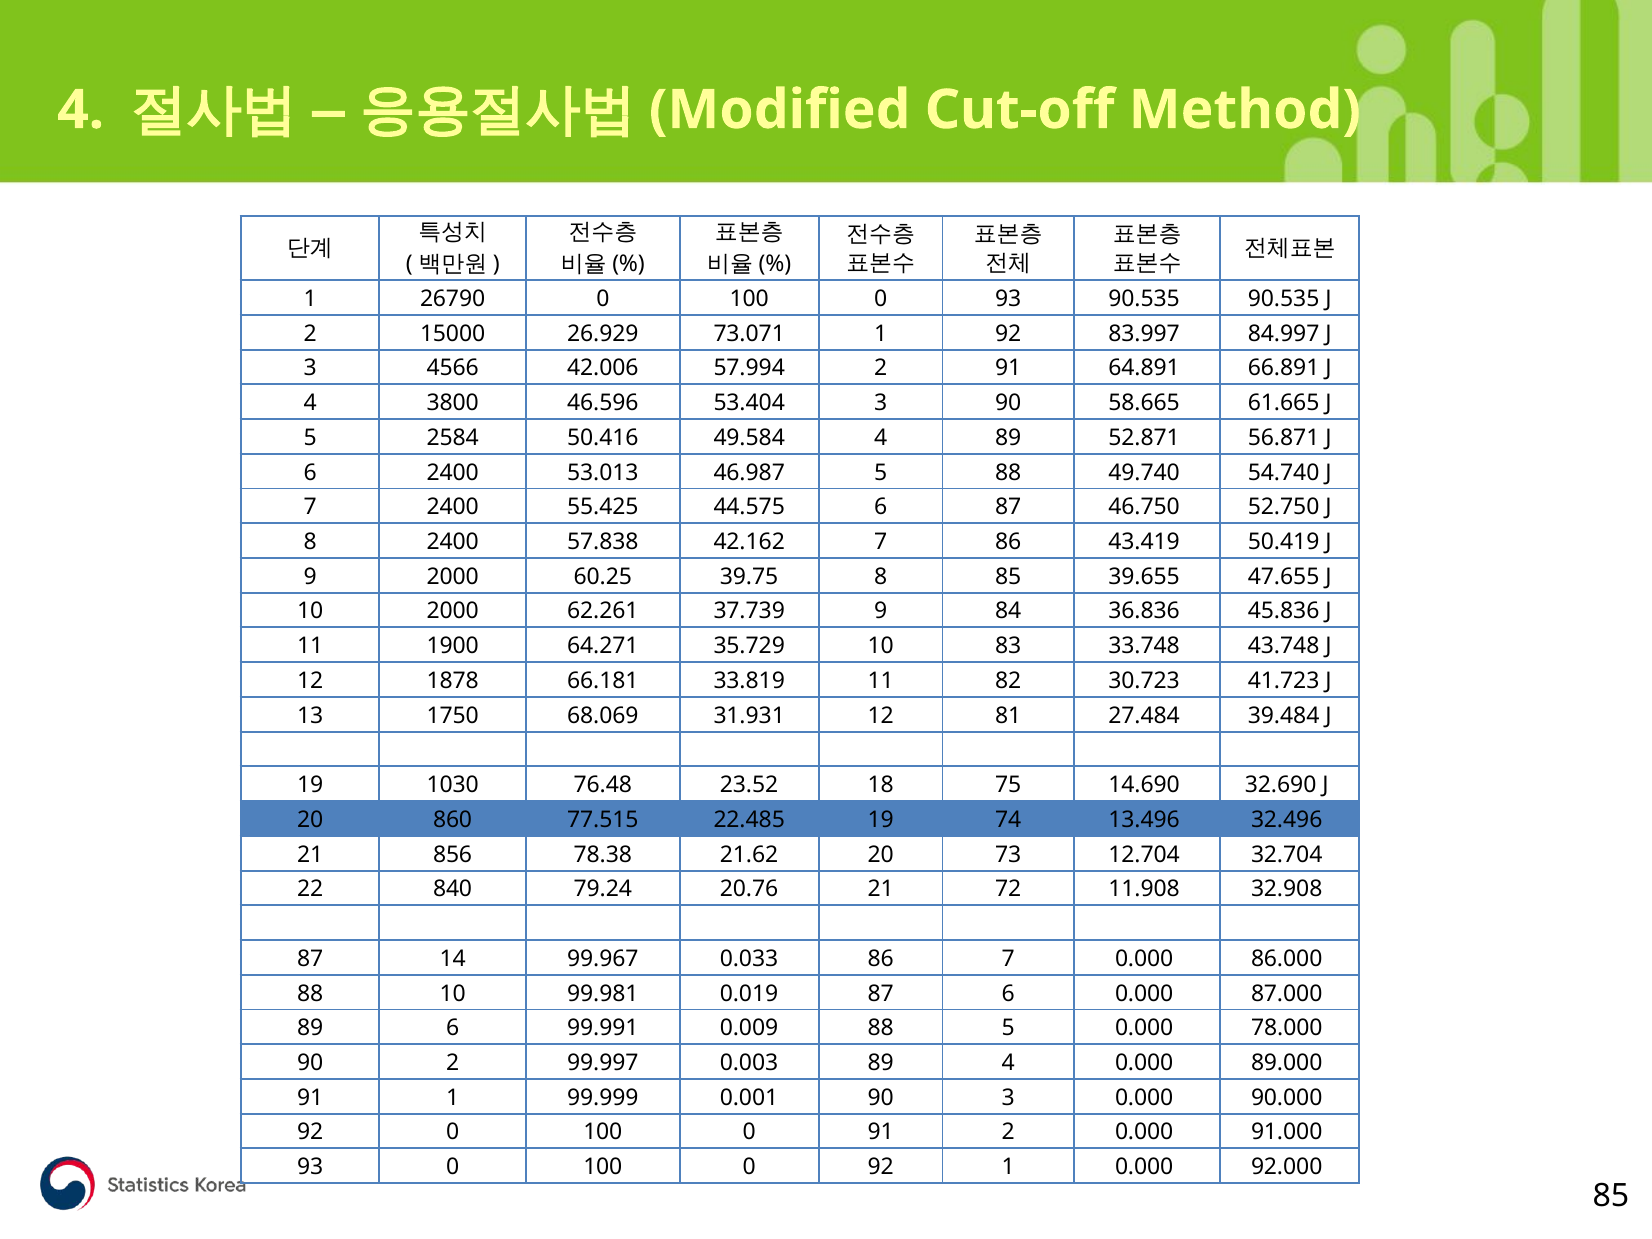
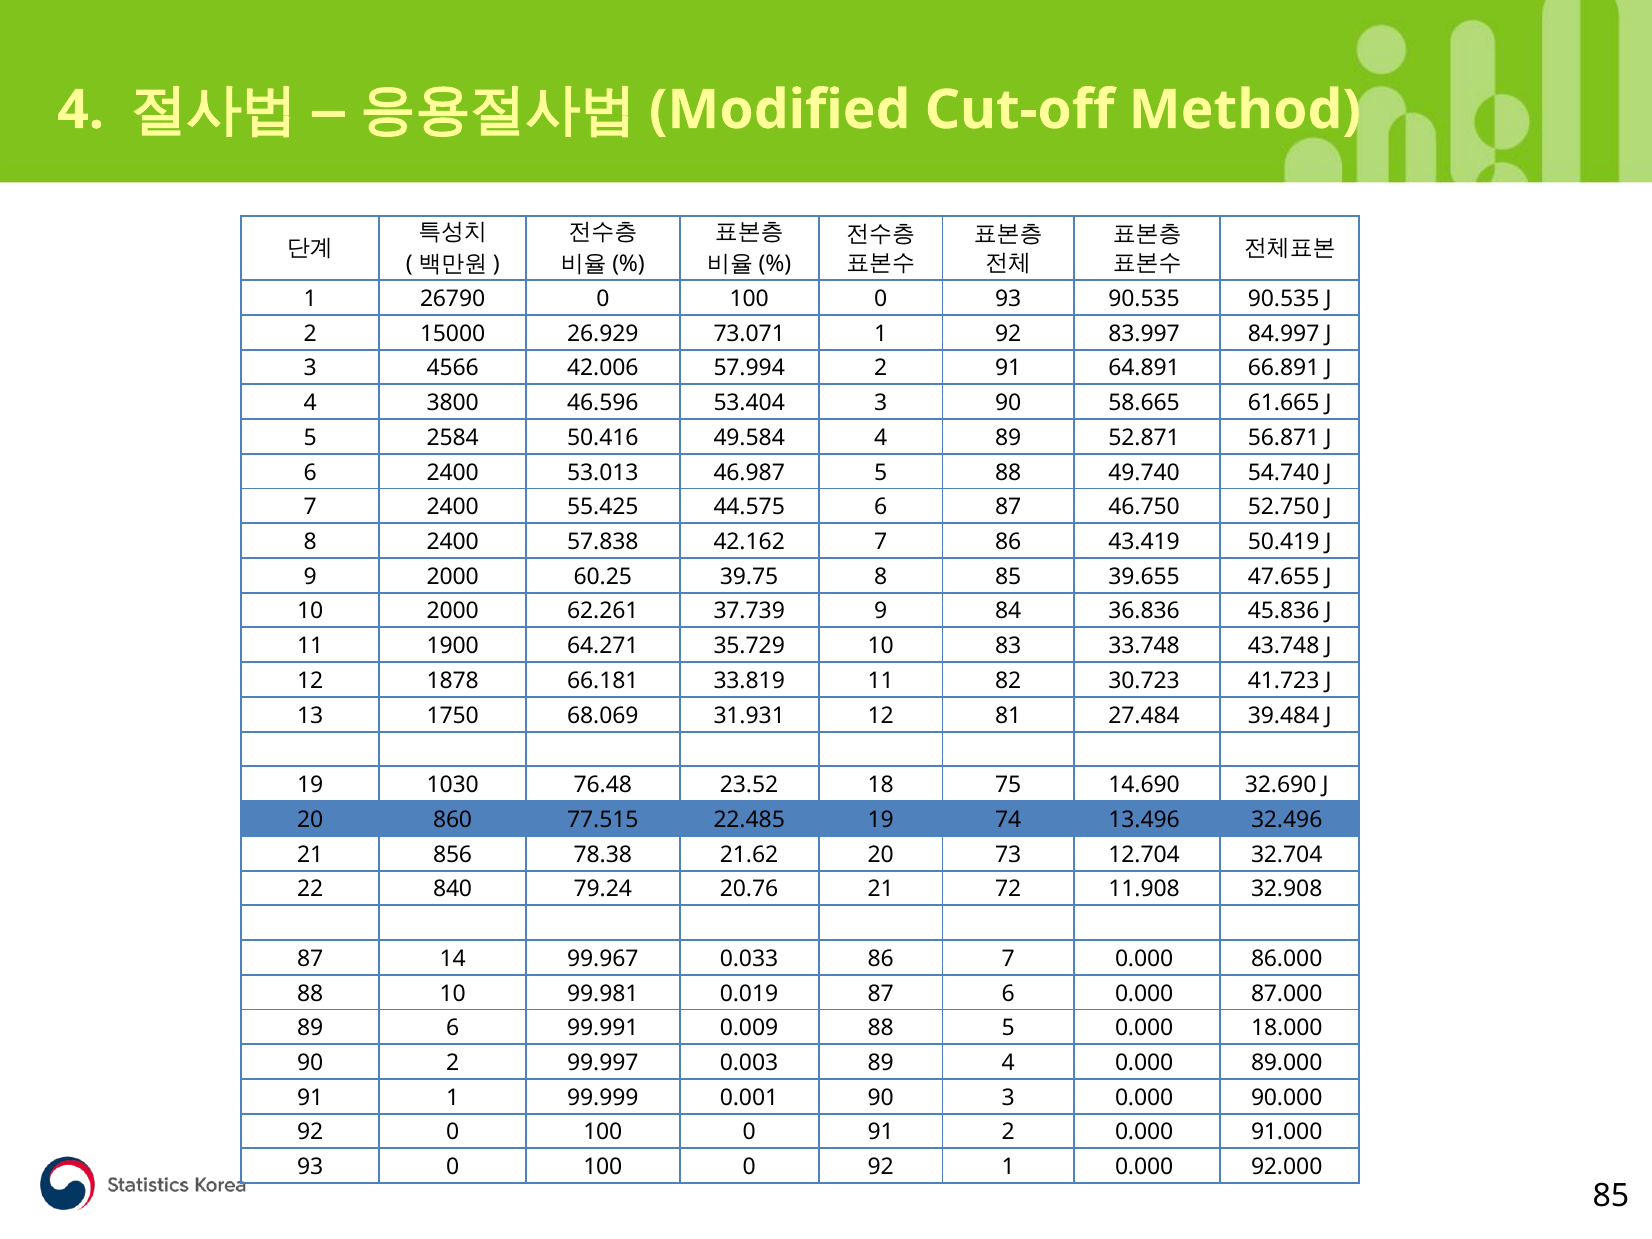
78.000: 78.000 -> 18.000
